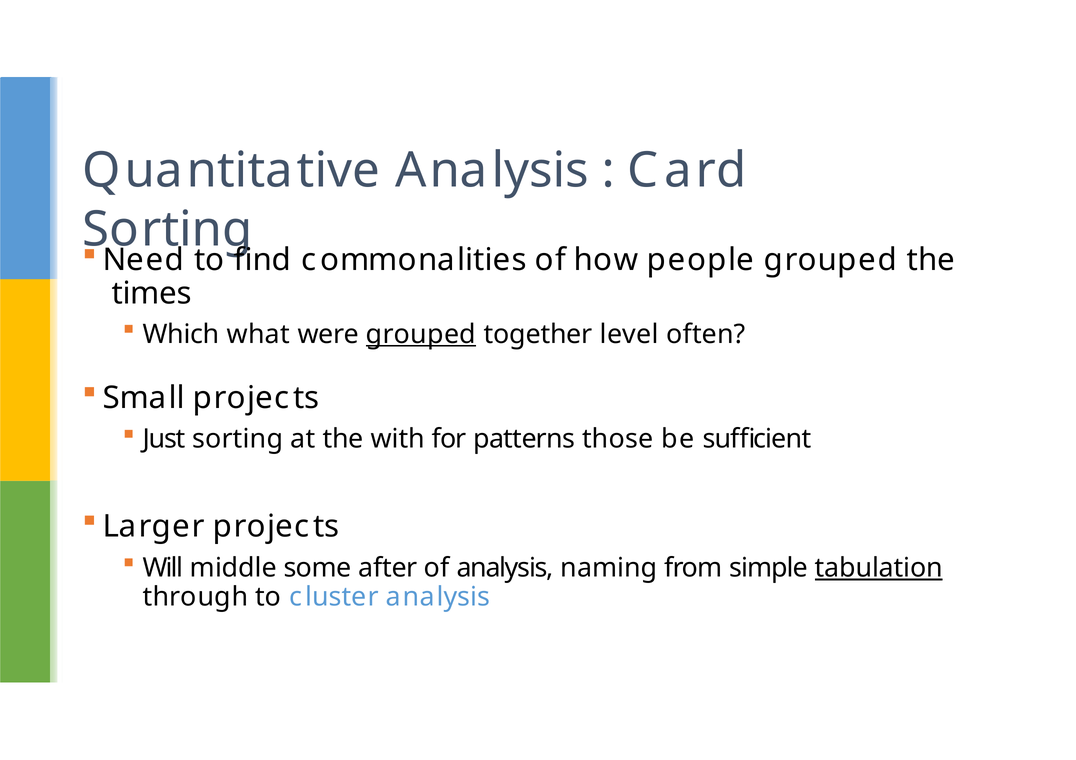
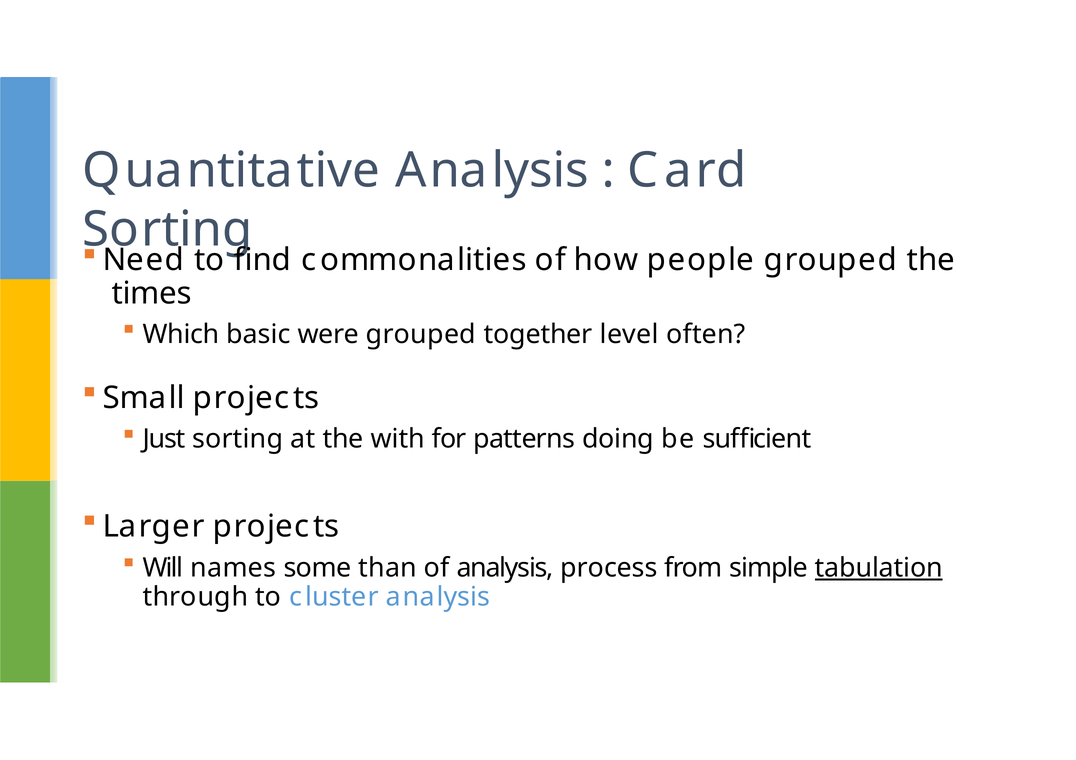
what: what -> basic
grouped at (421, 334) underline: present -> none
those: those -> doing
middle: middle -> names
after: after -> than
naming: naming -> process
